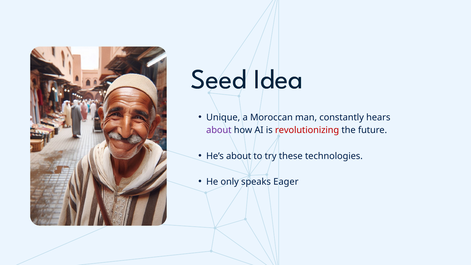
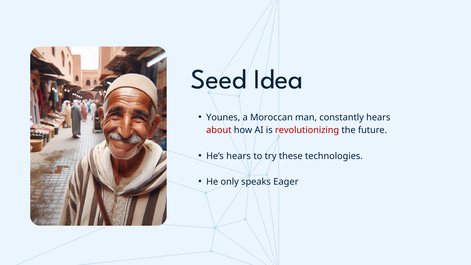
Unique: Unique -> Younes
about at (219, 130) colour: purple -> red
He’s about: about -> hears
